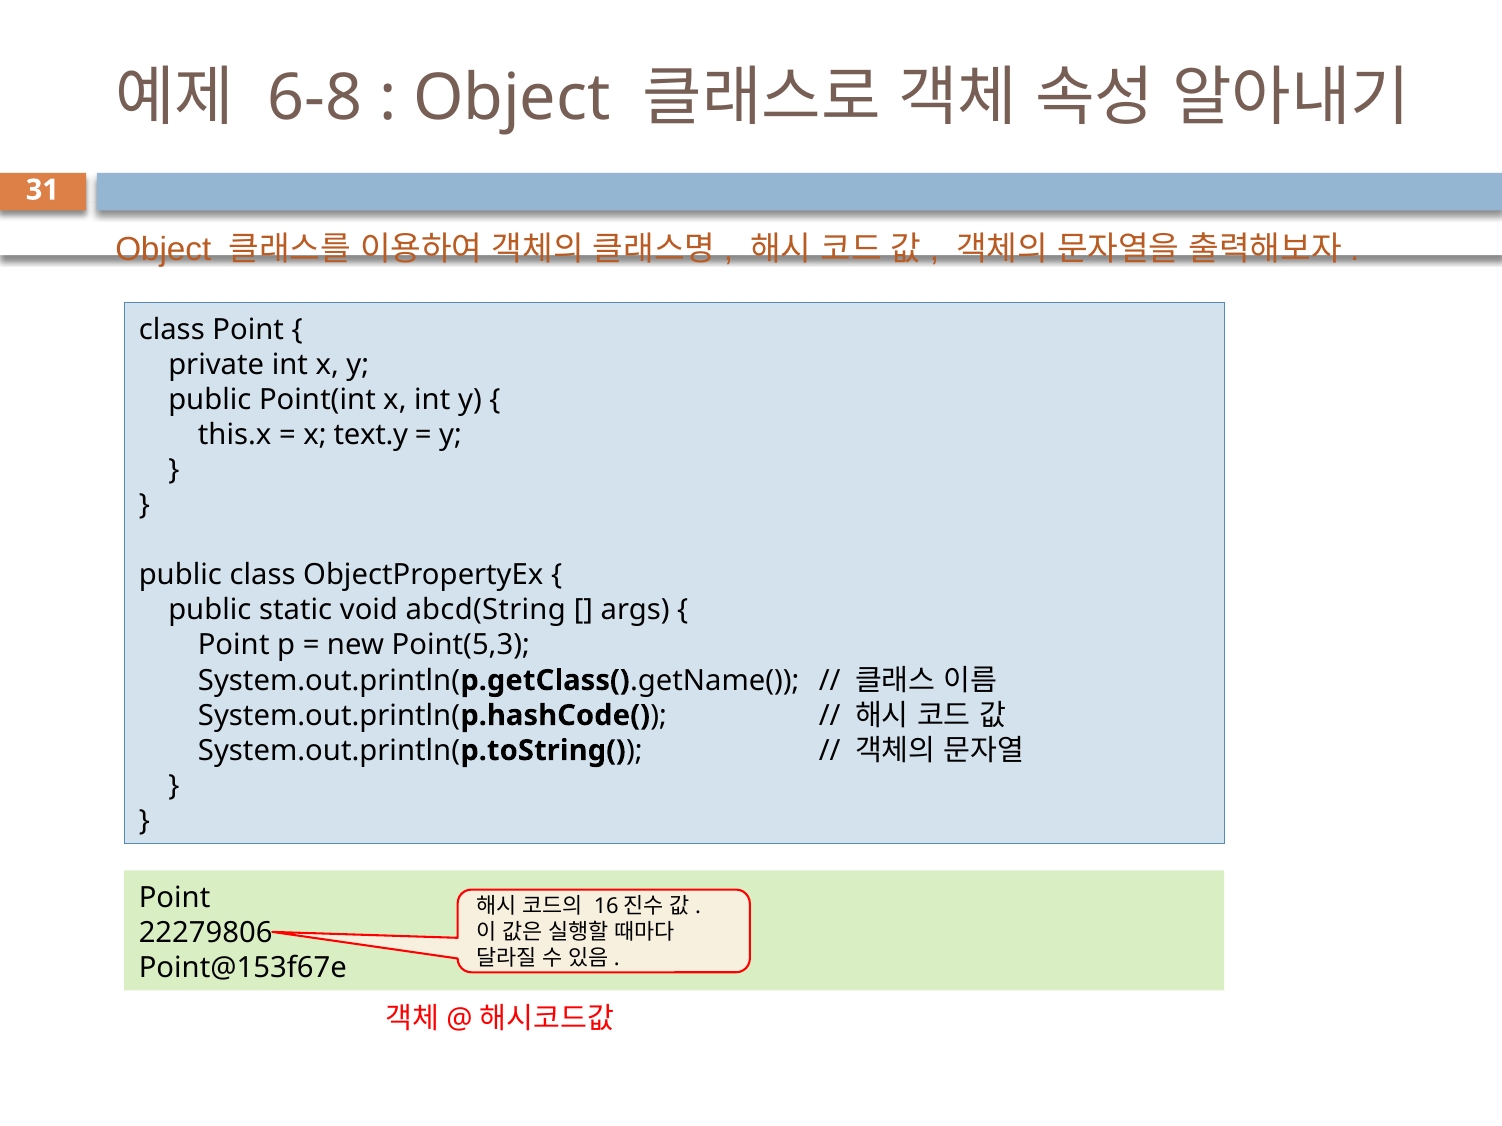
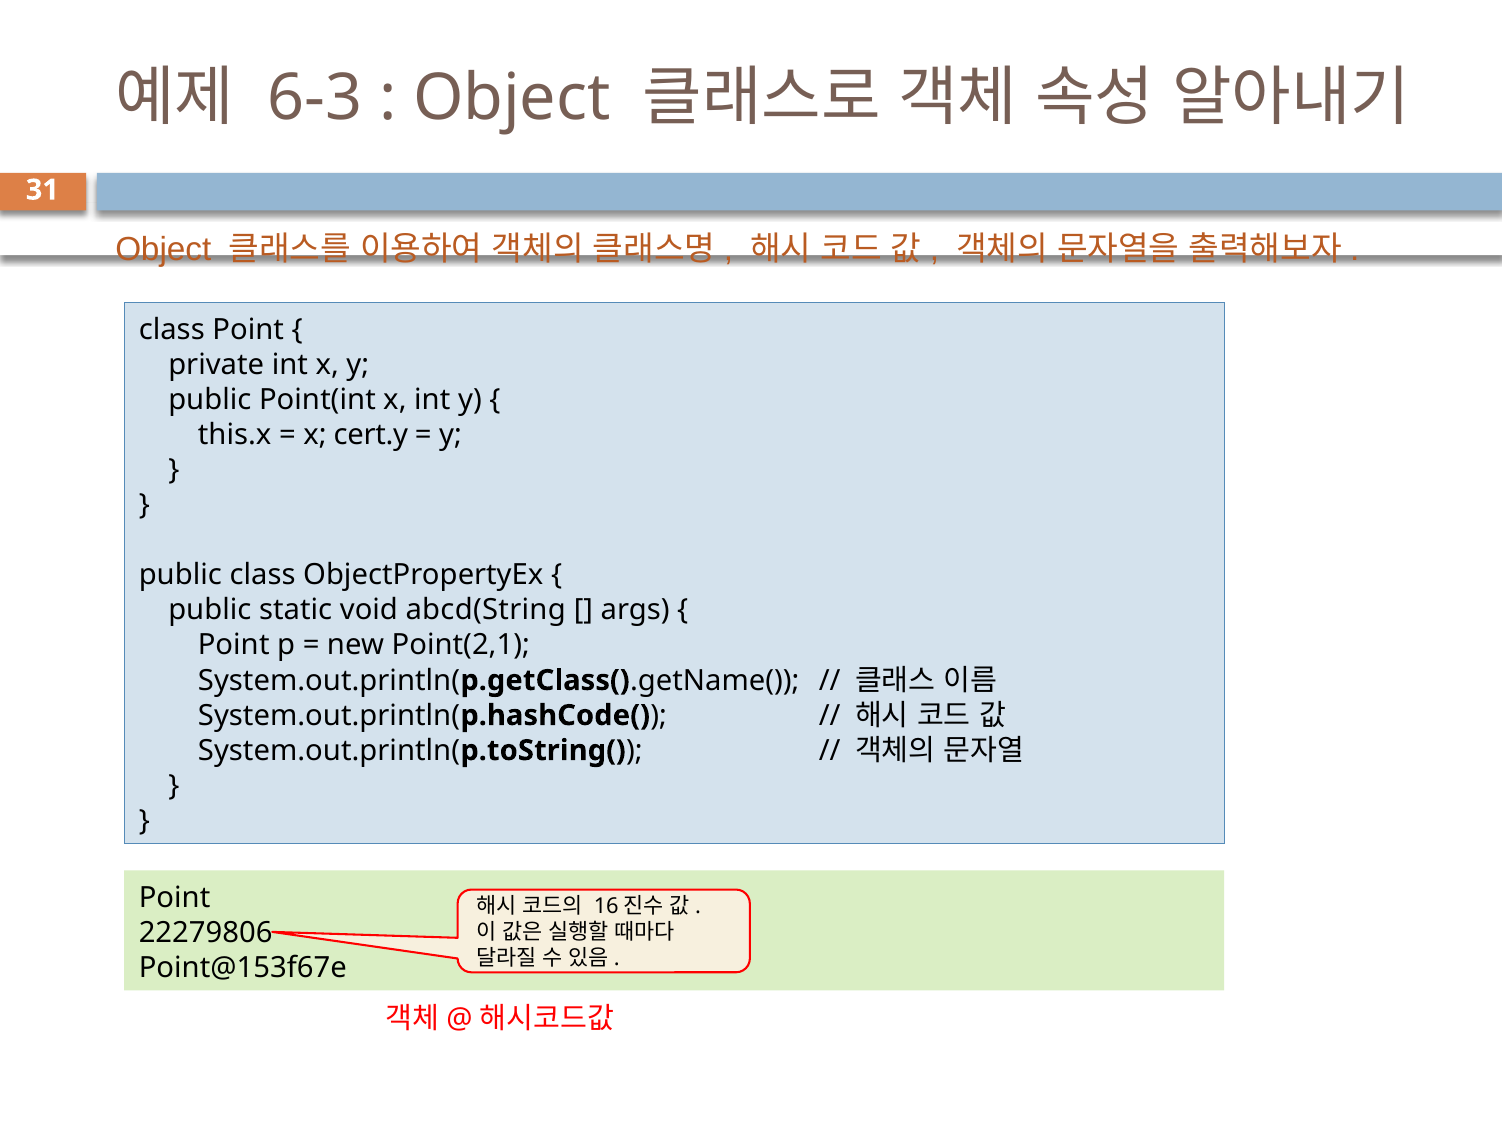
6-8: 6-8 -> 6-3
text.y: text.y -> cert.y
Point(5,3: Point(5,3 -> Point(2,1
